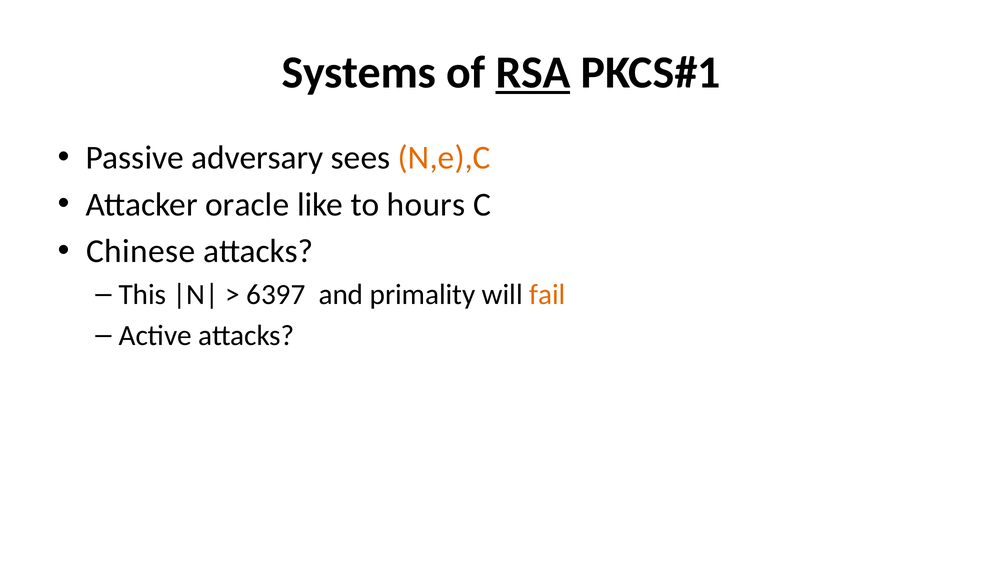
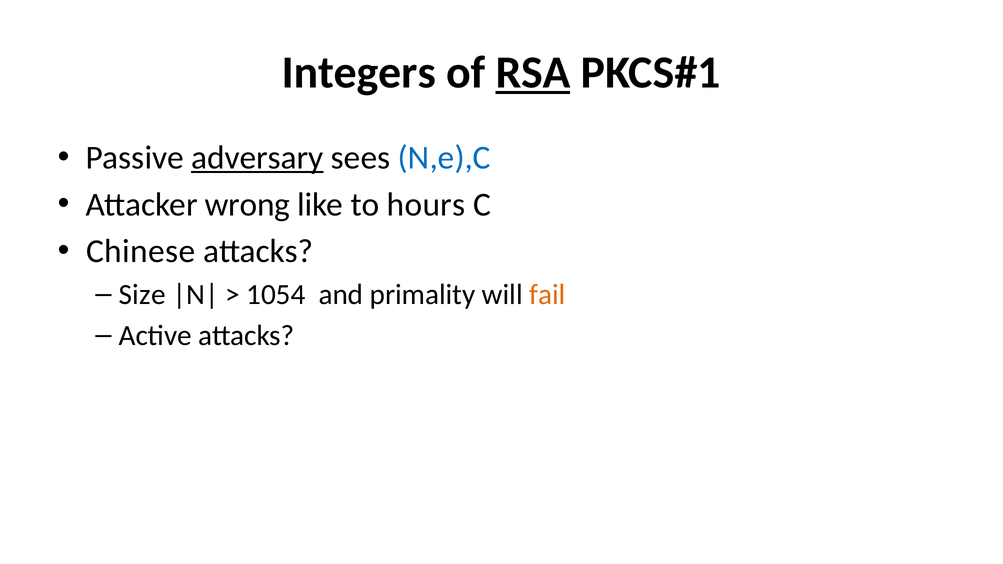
Systems: Systems -> Integers
adversary underline: none -> present
N,e),C colour: orange -> blue
oracle: oracle -> wrong
This: This -> Size
6397: 6397 -> 1054
